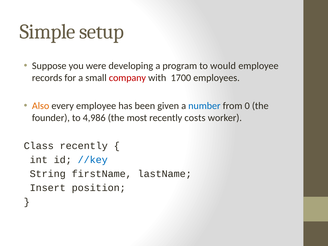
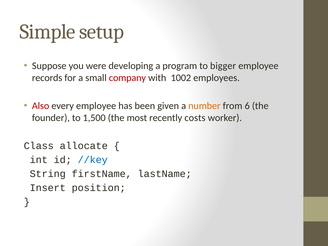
would: would -> bigger
1700: 1700 -> 1002
Also colour: orange -> red
number colour: blue -> orange
0: 0 -> 6
4,986: 4,986 -> 1,500
Class recently: recently -> allocate
